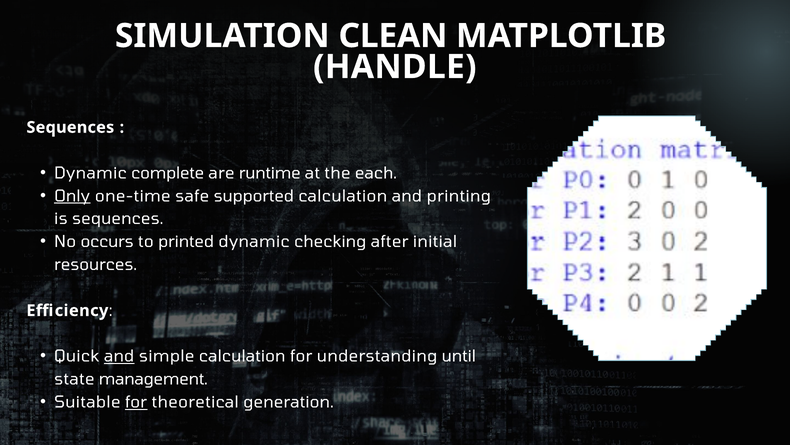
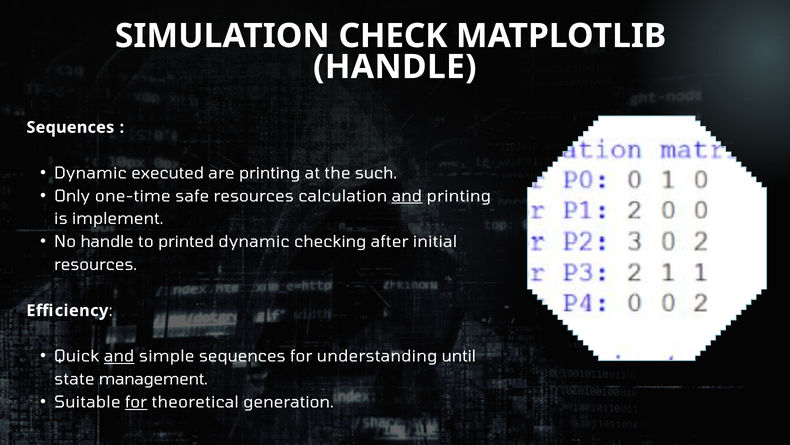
CLEAN: CLEAN -> CHECK
complete: complete -> executed
are runtime: runtime -> printing
each: each -> such
Only underline: present -> none
safe supported: supported -> resources
and at (407, 196) underline: none -> present
is sequences: sequences -> implement
No occurs: occurs -> handle
simple calculation: calculation -> sequences
